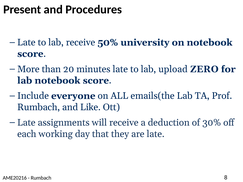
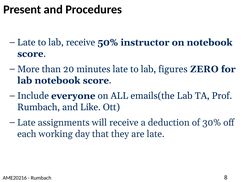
university: university -> instructor
upload: upload -> figures
